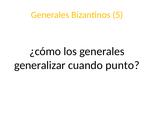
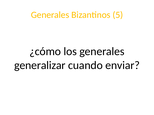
punto: punto -> enviar
